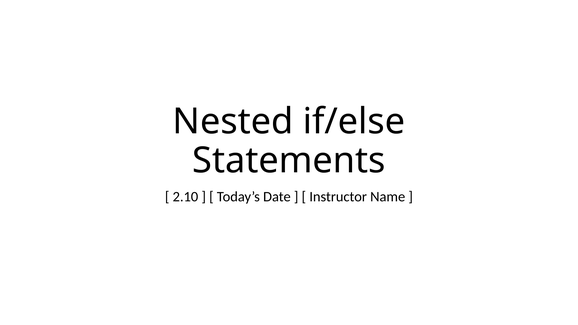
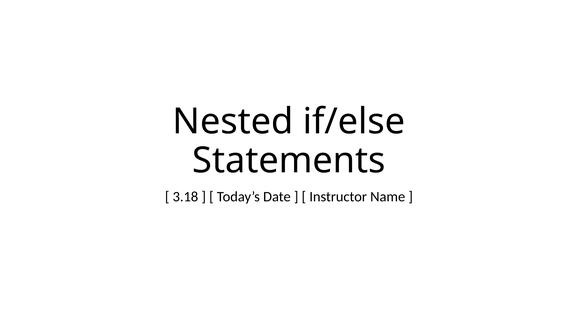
2.10: 2.10 -> 3.18
